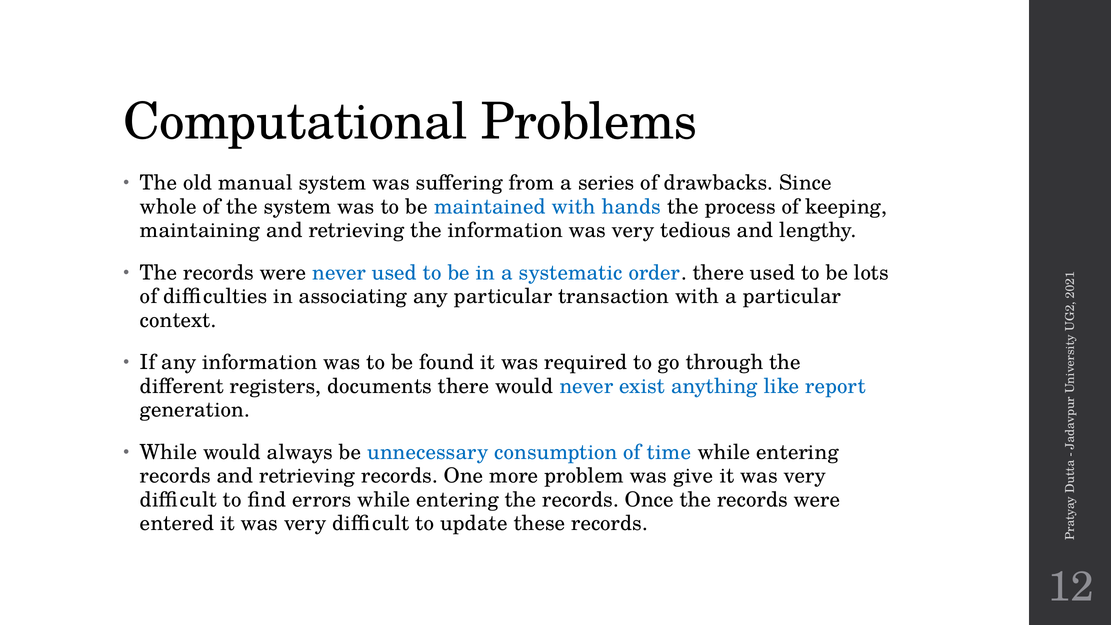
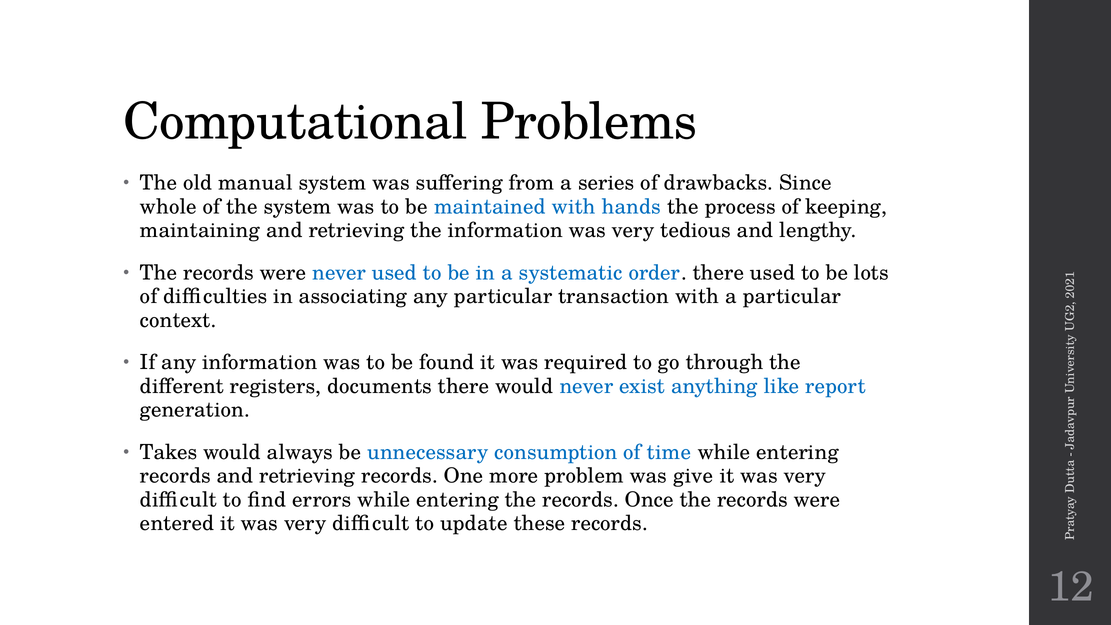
While at (168, 452): While -> Takes
